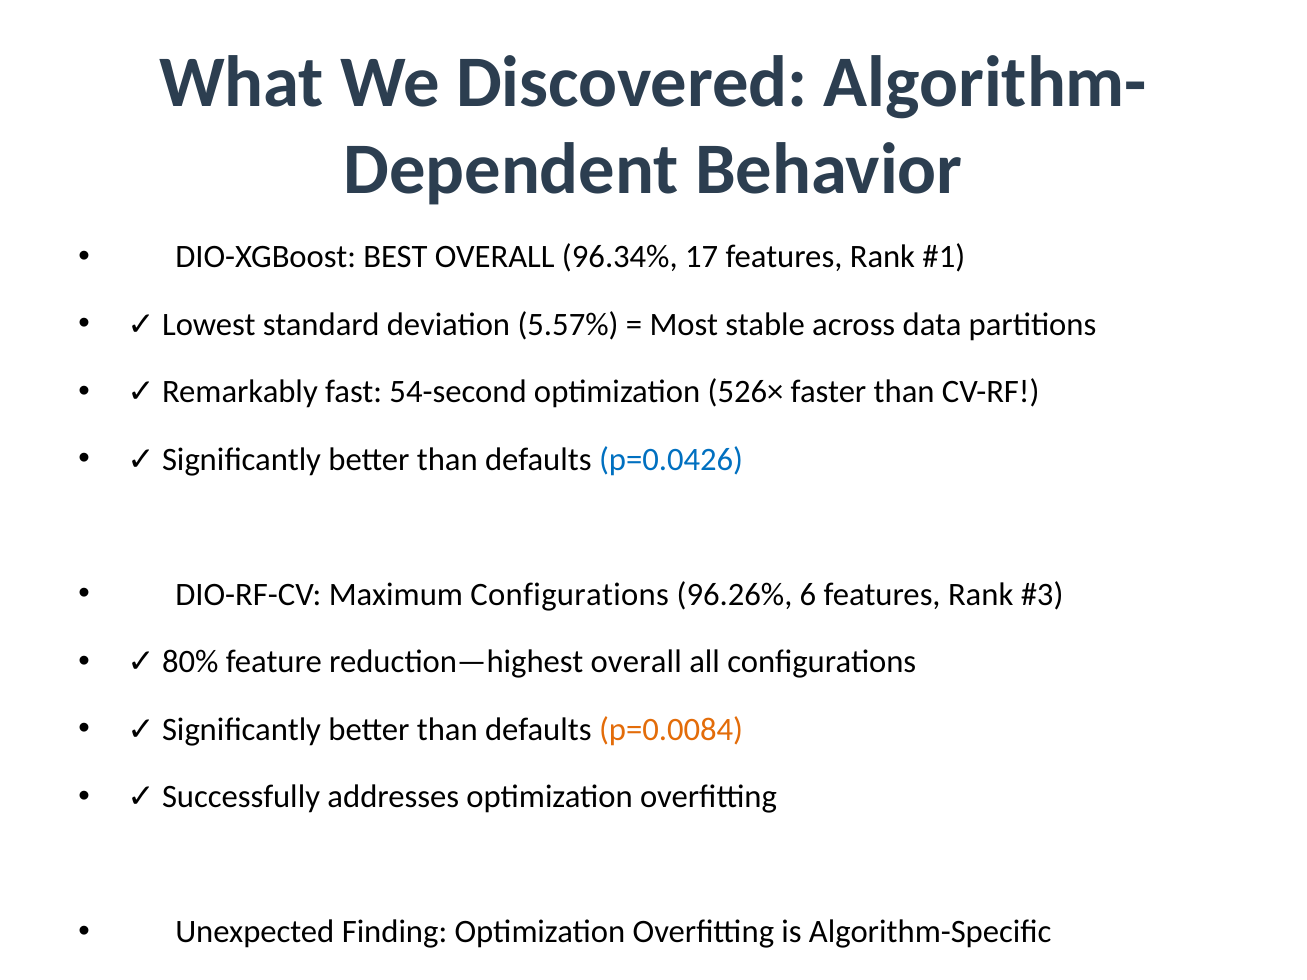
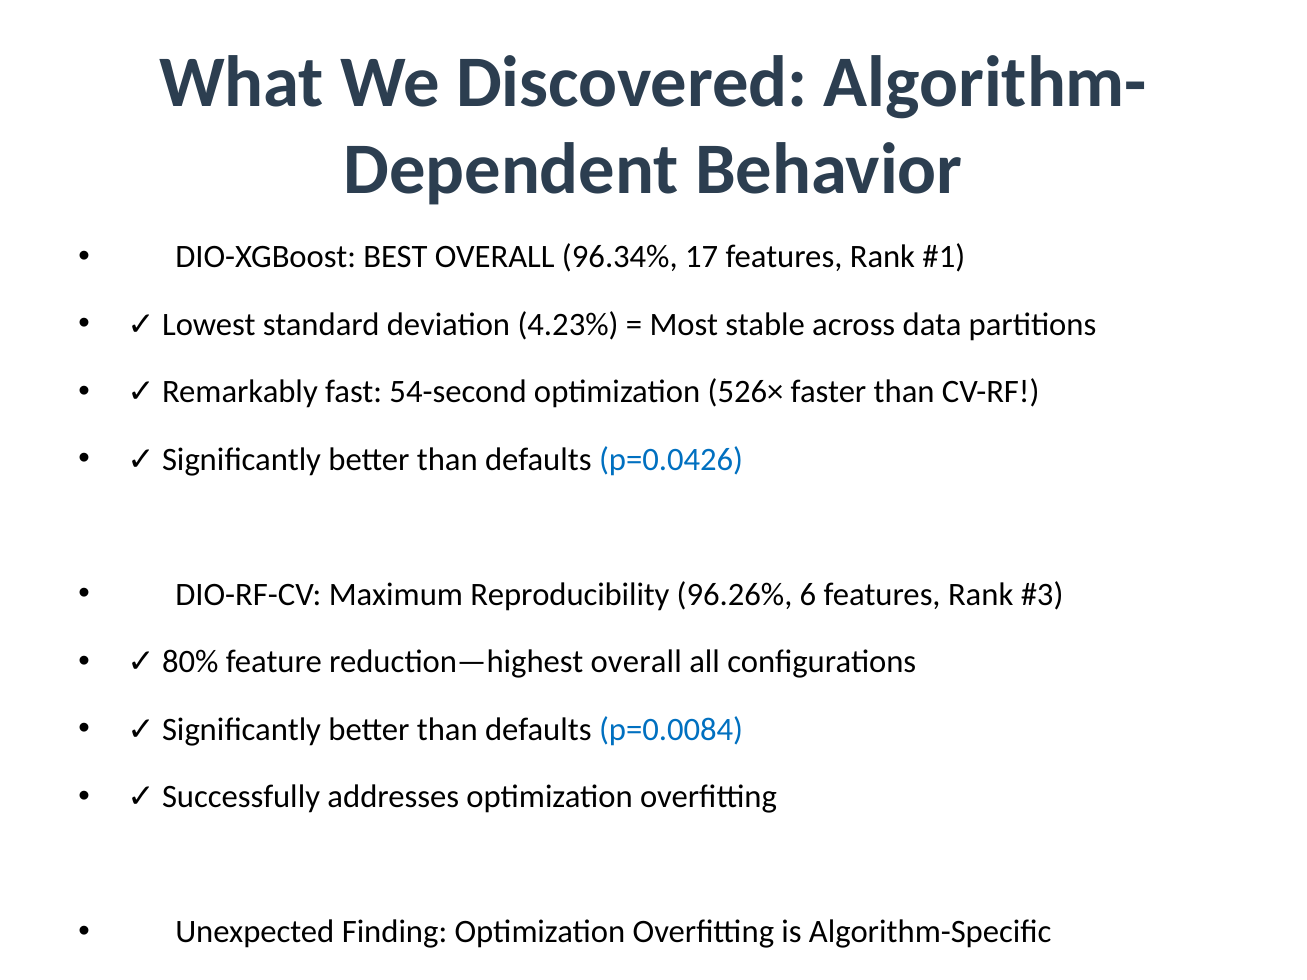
5.57%: 5.57% -> 4.23%
Maximum Configurations: Configurations -> Reproducibility
p=0.0084 colour: orange -> blue
